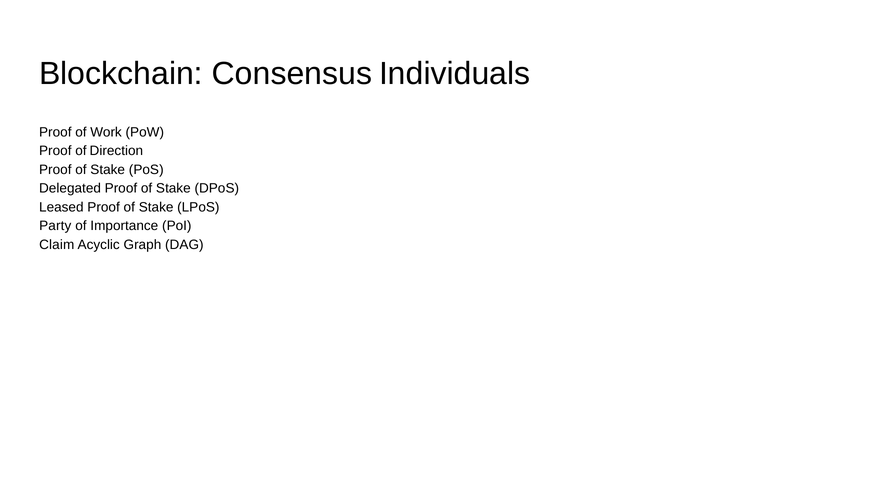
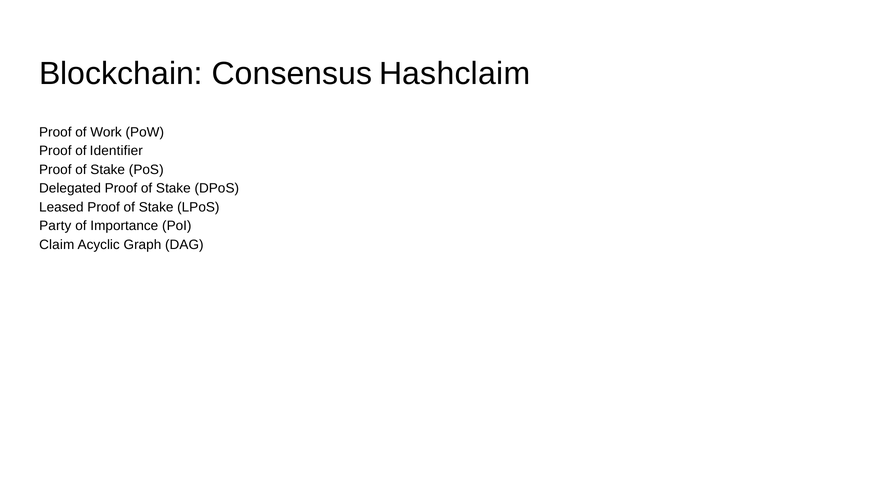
Individuals: Individuals -> Hashclaim
Direction: Direction -> Identifier
